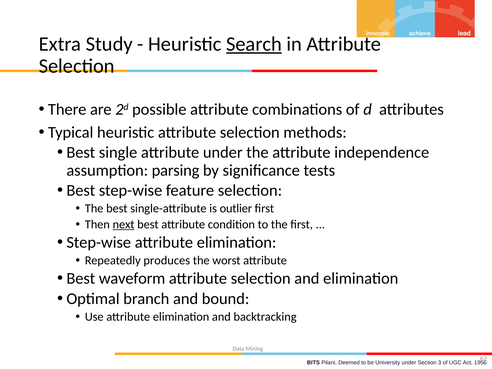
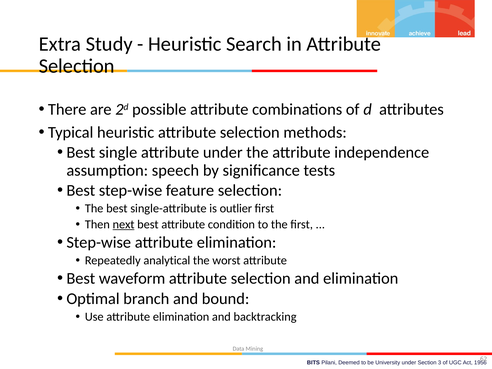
Search underline: present -> none
parsing: parsing -> speech
produces: produces -> analytical
